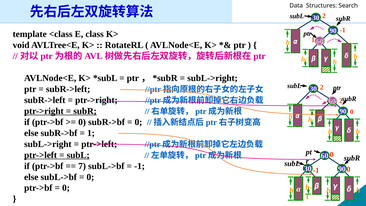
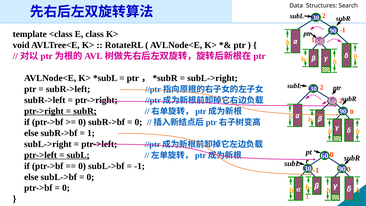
7 at (82, 166): 7 -> 0
